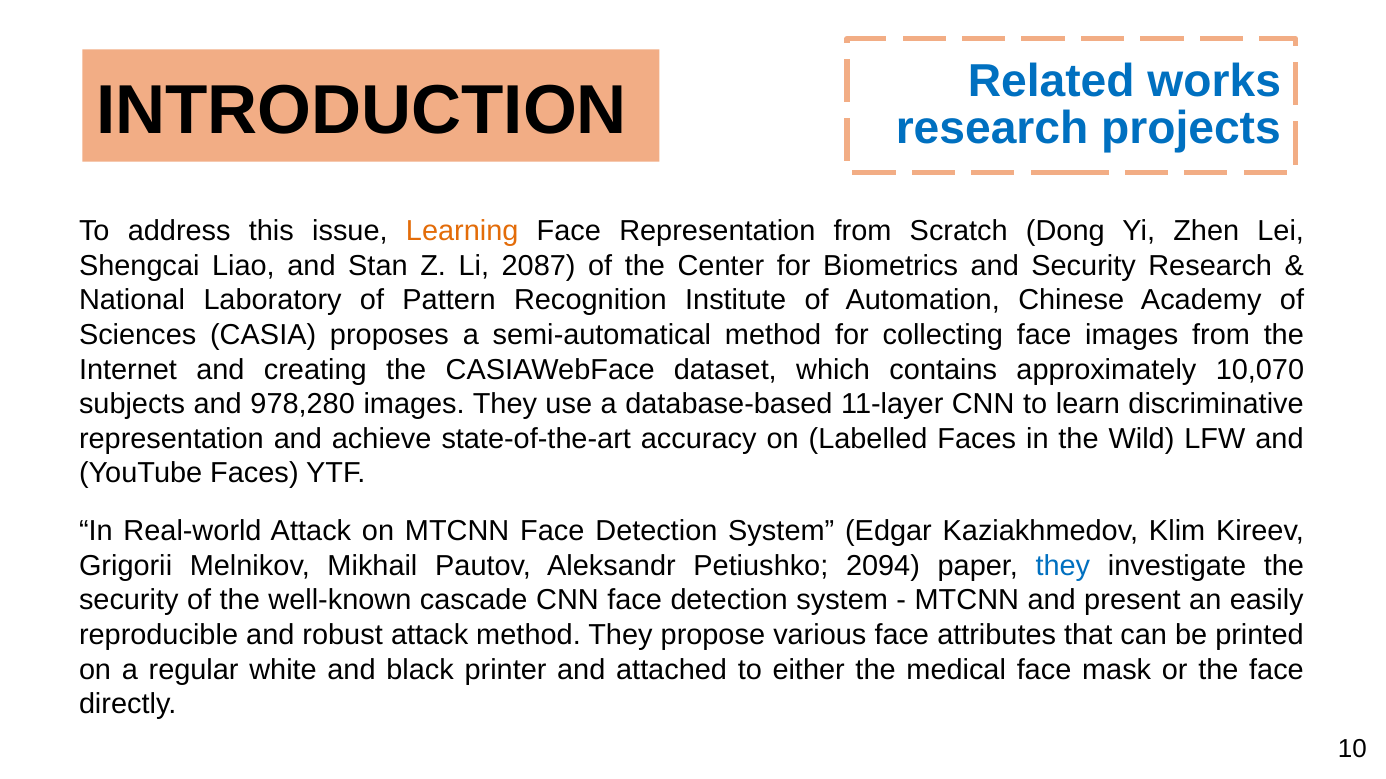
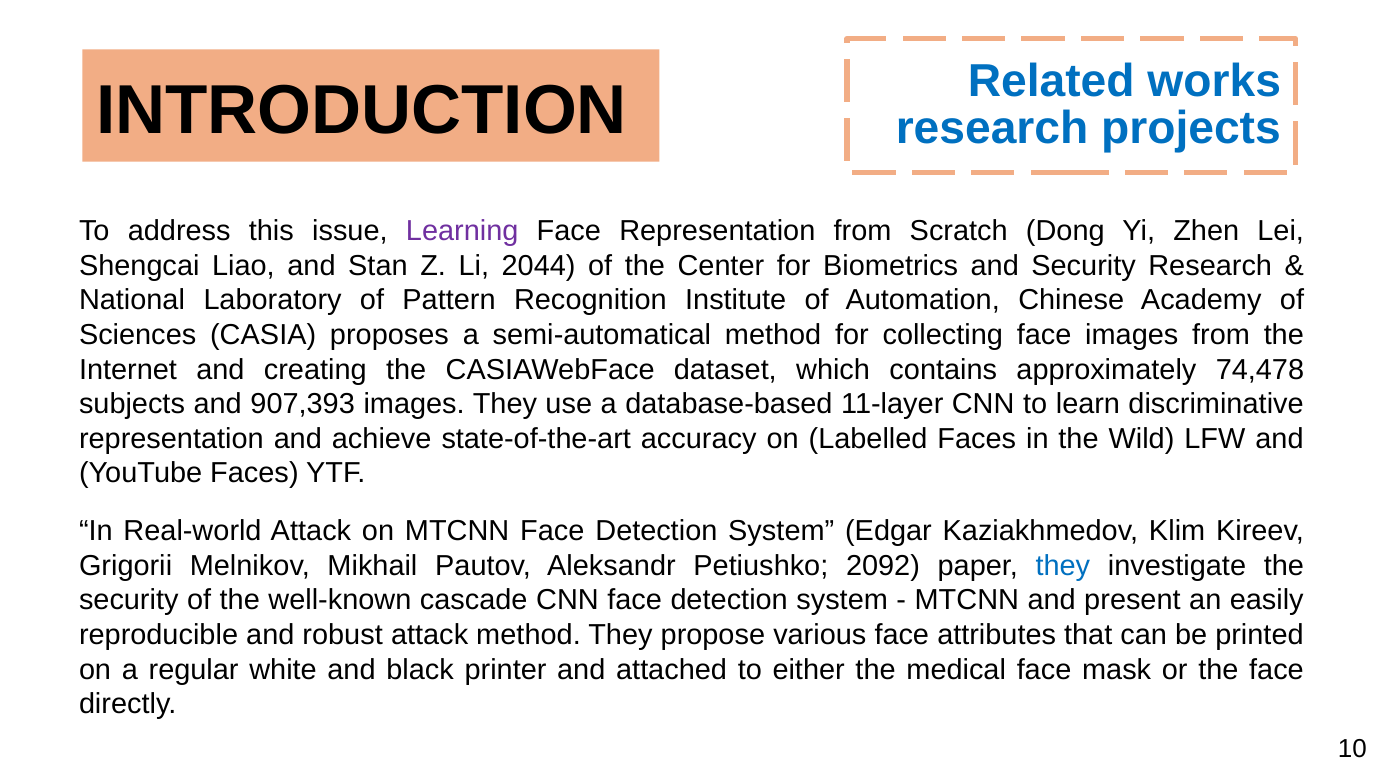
Learning colour: orange -> purple
2087: 2087 -> 2044
10,070: 10,070 -> 74,478
978,280: 978,280 -> 907,393
2094: 2094 -> 2092
